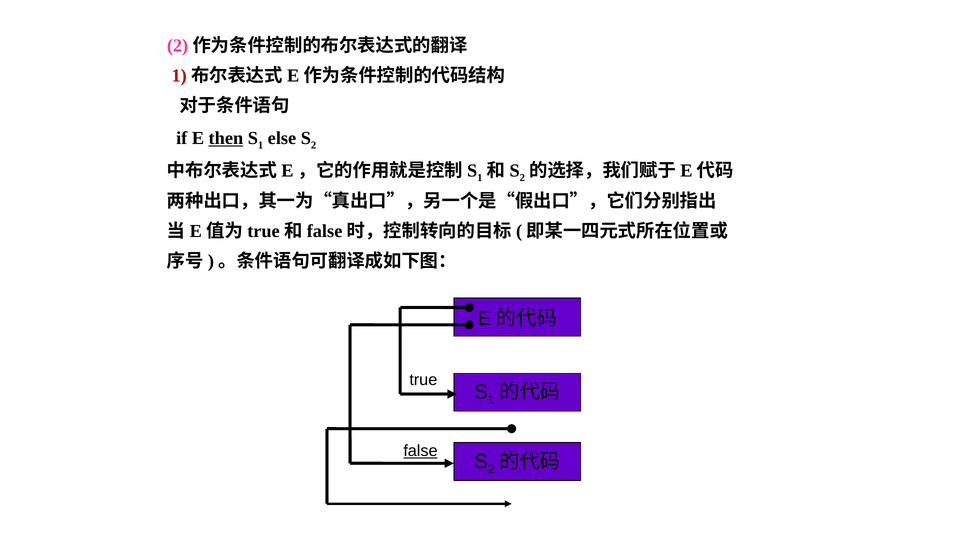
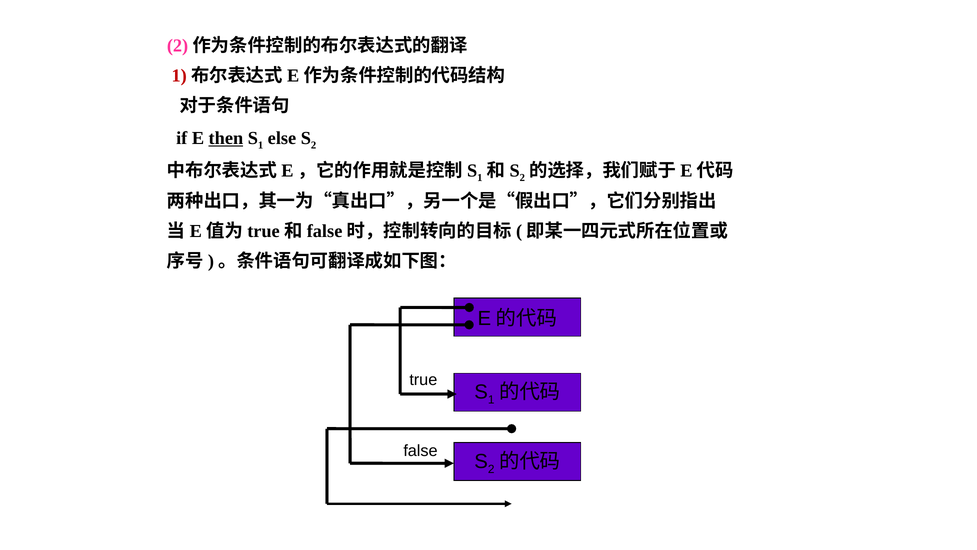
false underline: present -> none
